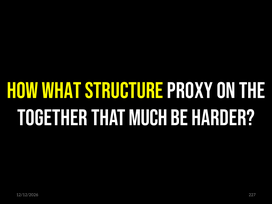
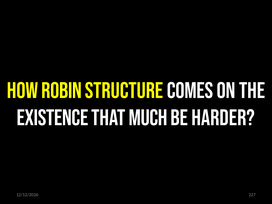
WHAT: WHAT -> ROBIN
PROXY: PROXY -> COMES
TOGETHER: TOGETHER -> EXISTENCE
